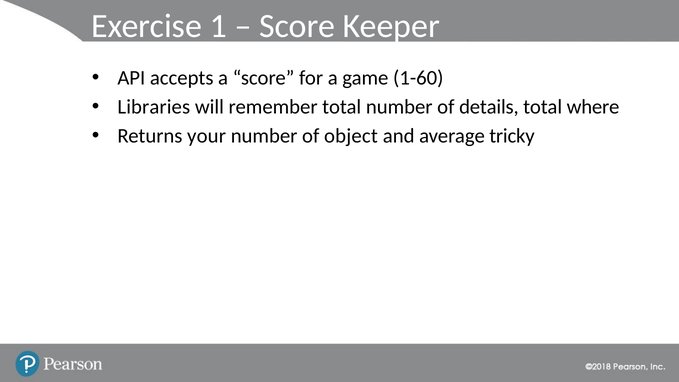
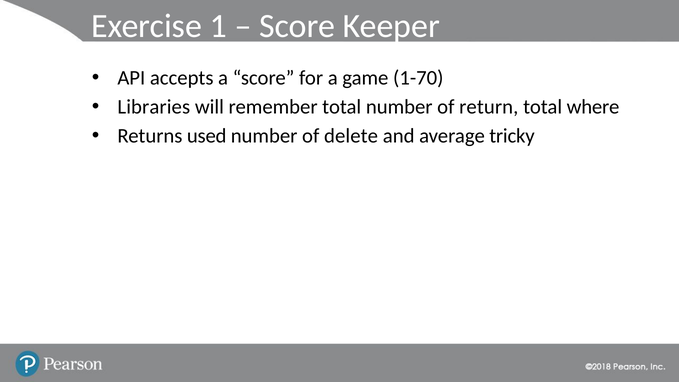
1-60: 1-60 -> 1-70
details: details -> return
your: your -> used
object: object -> delete
